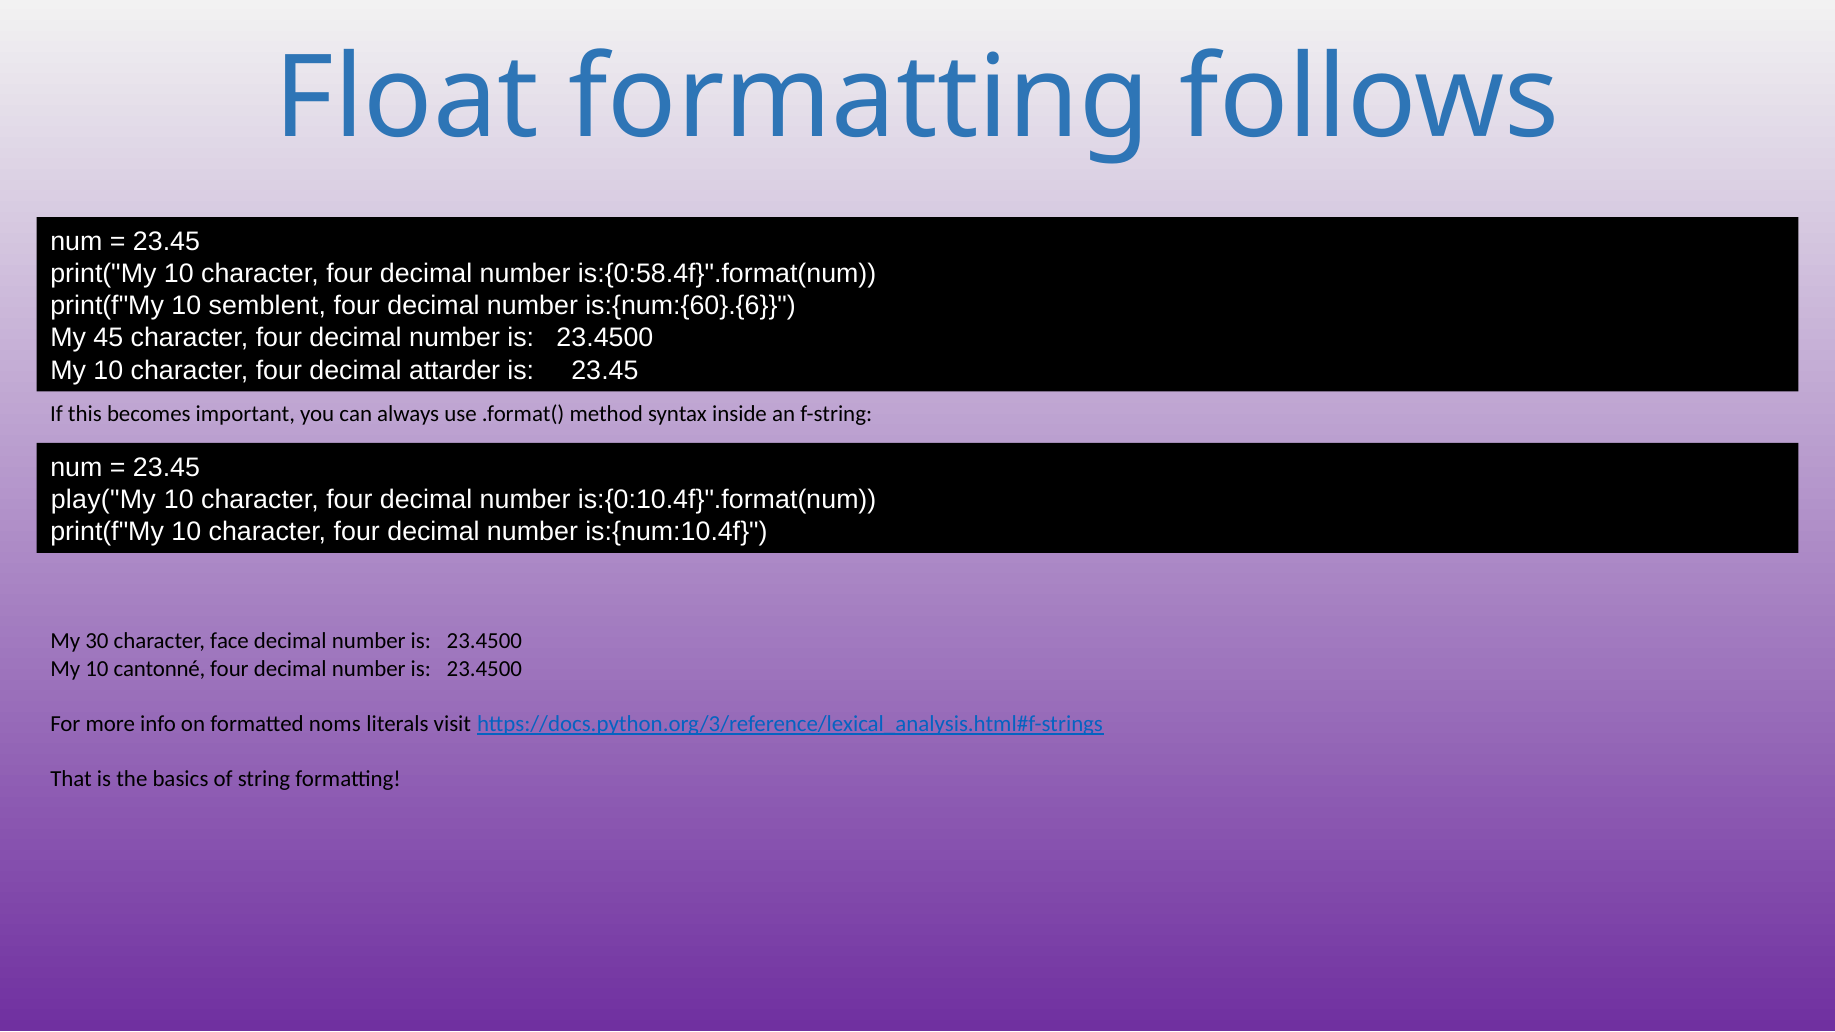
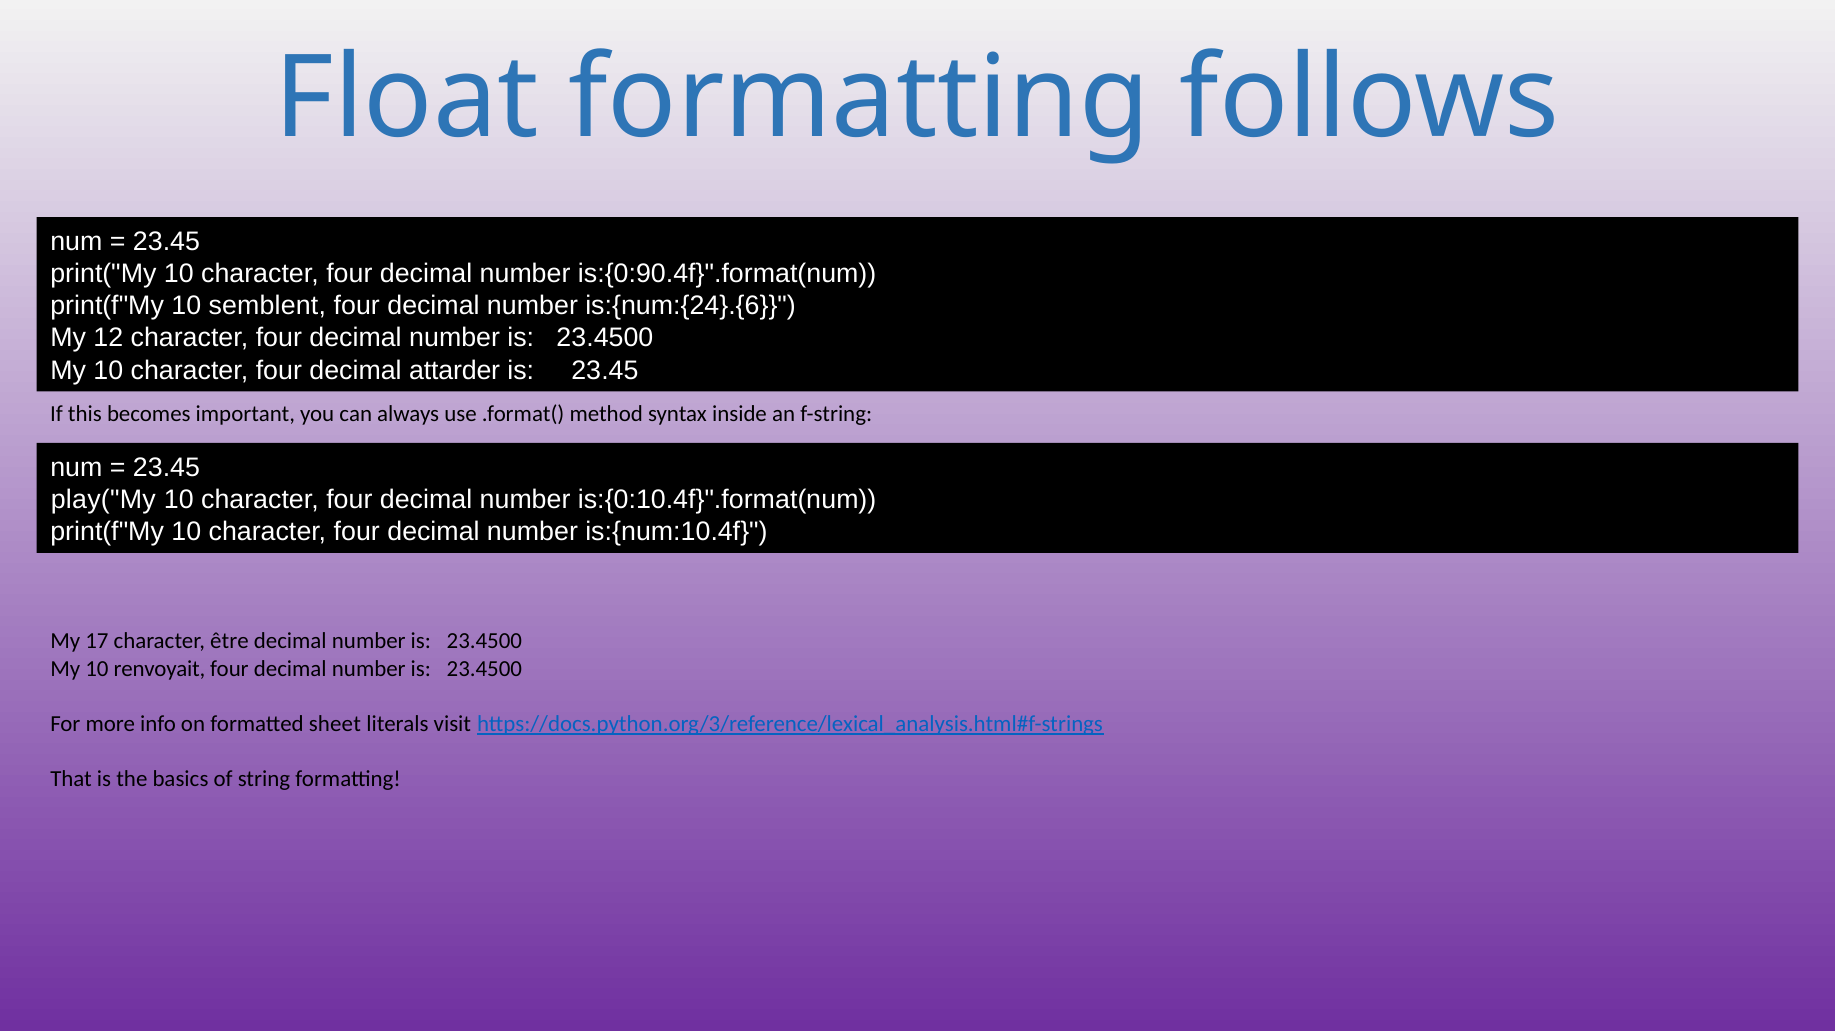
is:{0:58.4f}".format(num: is:{0:58.4f}".format(num -> is:{0:90.4f}".format(num
is:{num:{60}.{6: is:{num:{60}.{6 -> is:{num:{24}.{6
45: 45 -> 12
30: 30 -> 17
face: face -> être
cantonné: cantonné -> renvoyait
noms: noms -> sheet
